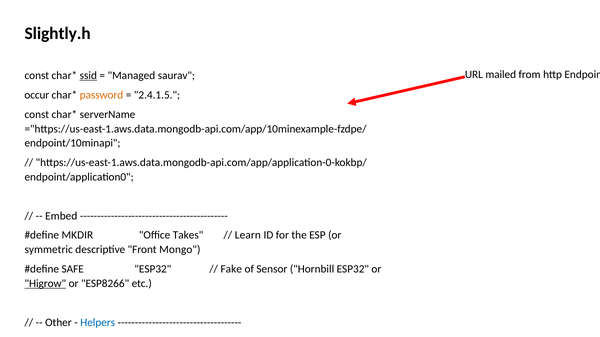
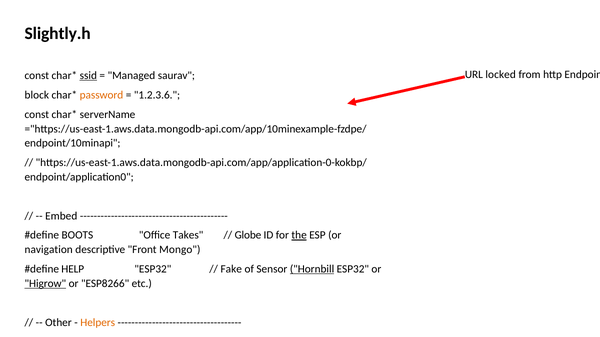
mailed: mailed -> locked
occur: occur -> block
2.4.1.5: 2.4.1.5 -> 1.2.3.6
MKDIR: MKDIR -> BOOTS
Learn: Learn -> Globe
the underline: none -> present
symmetric: symmetric -> navigation
SAFE: SAFE -> HELP
Hornbill underline: none -> present
Helpers colour: blue -> orange
